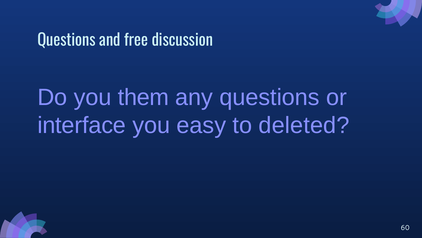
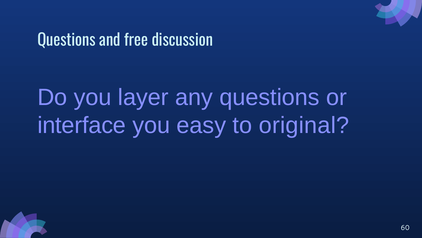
them: them -> layer
deleted: deleted -> original
